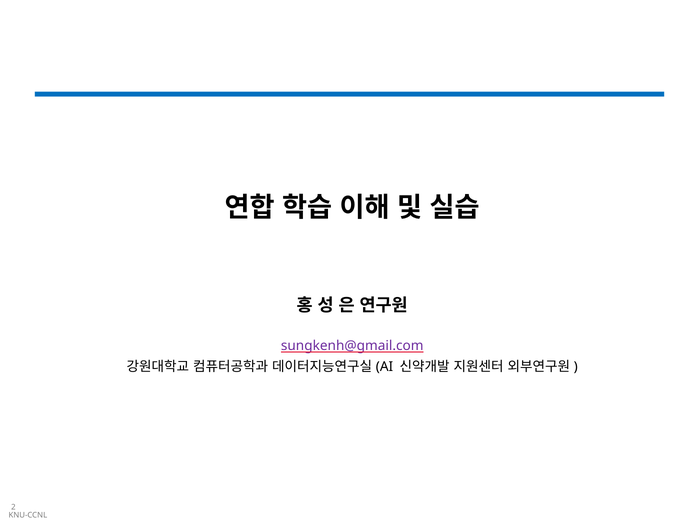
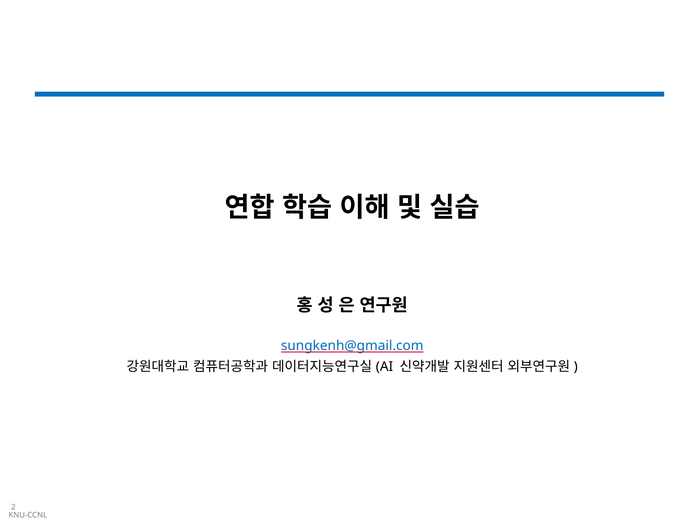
sungkenh@gmail.com colour: purple -> blue
